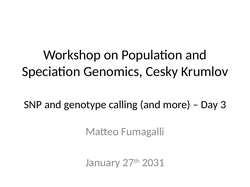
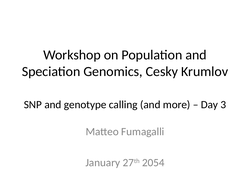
2031: 2031 -> 2054
